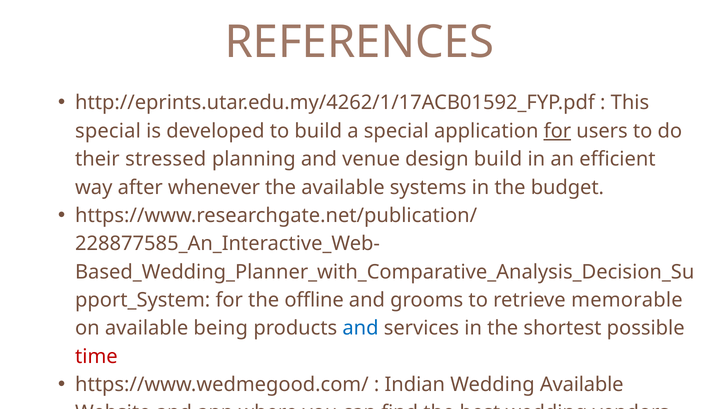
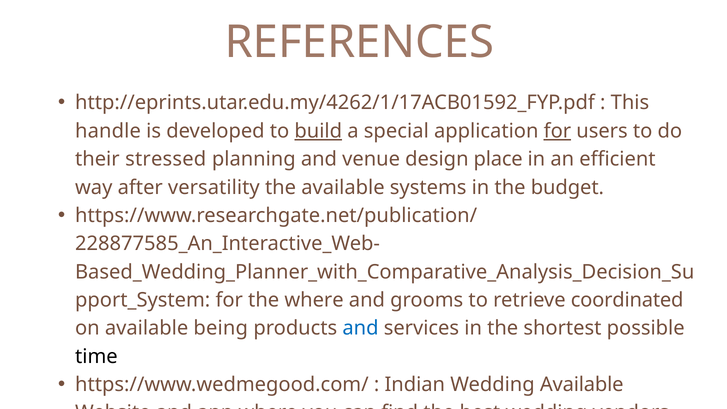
special at (108, 131): special -> handle
build at (318, 131) underline: none -> present
design build: build -> place
whenever: whenever -> versatility
the offline: offline -> where
memorable: memorable -> coordinated
time colour: red -> black
